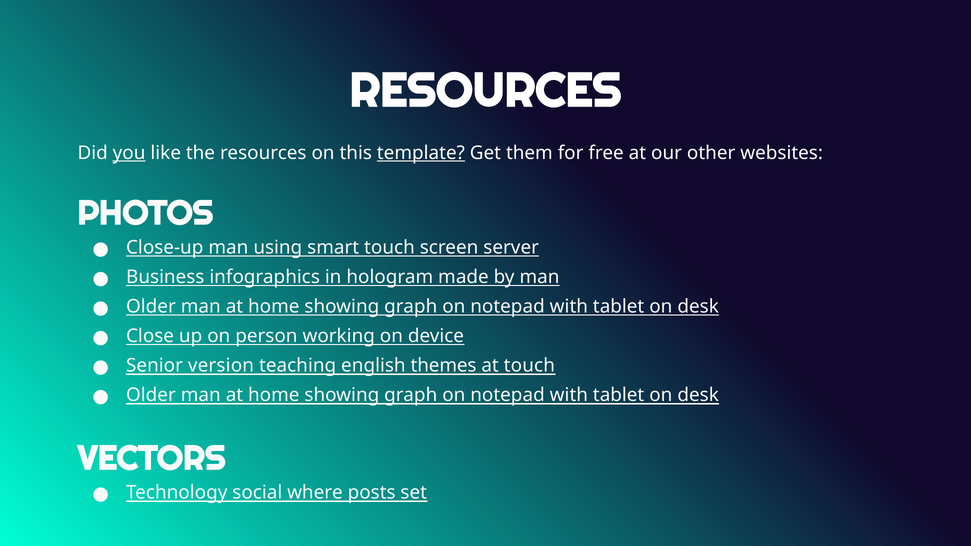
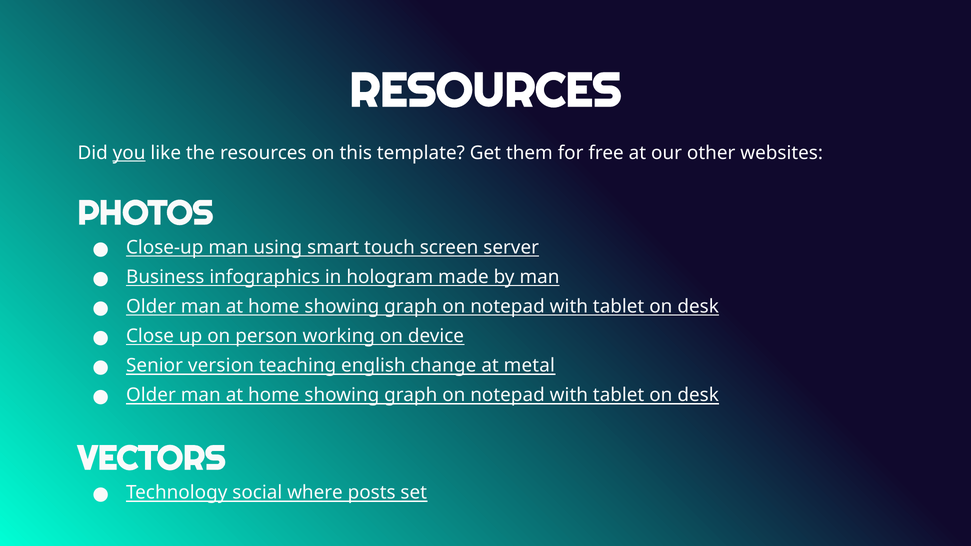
template underline: present -> none
themes: themes -> change
at touch: touch -> metal
